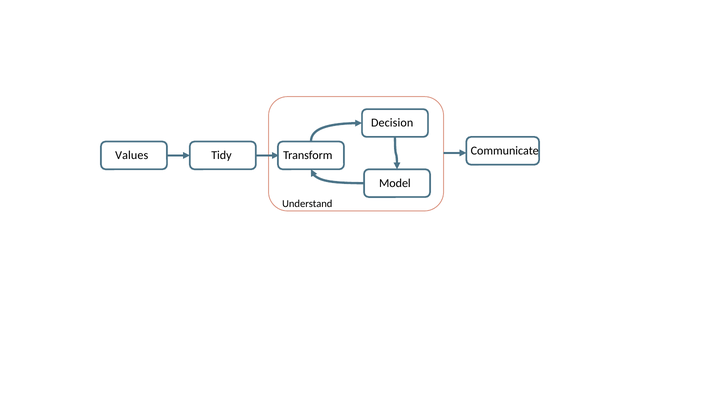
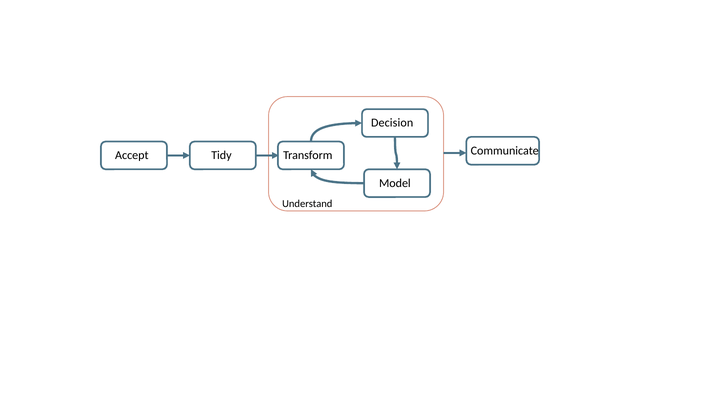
Values: Values -> Accept
